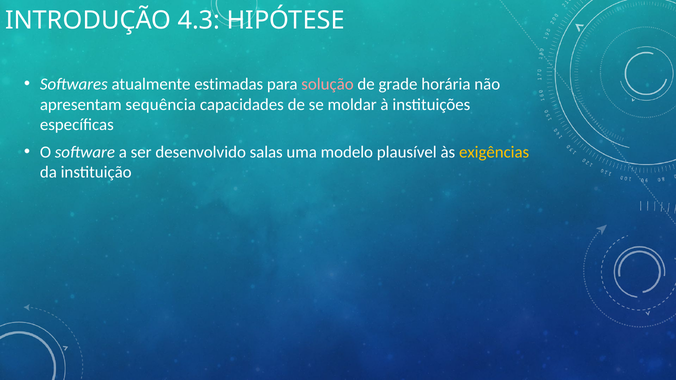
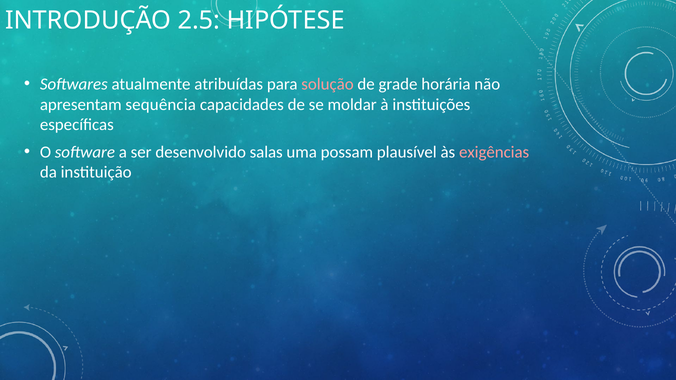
4.3: 4.3 -> 2.5
estimadas: estimadas -> atribuídas
modelo: modelo -> possam
exigências colour: yellow -> pink
